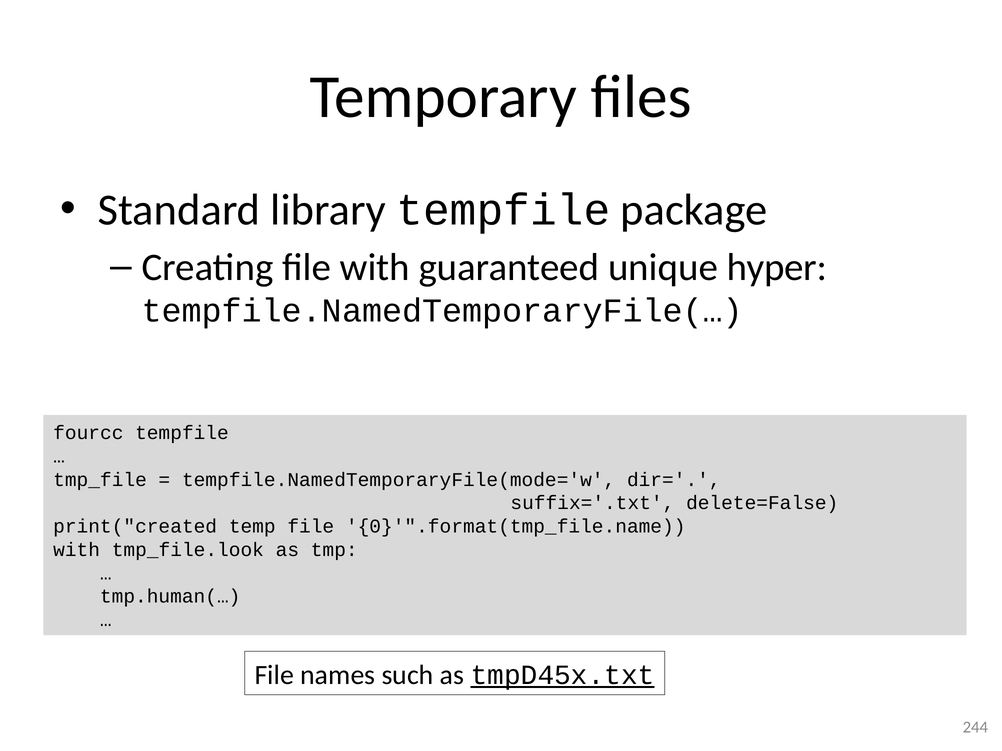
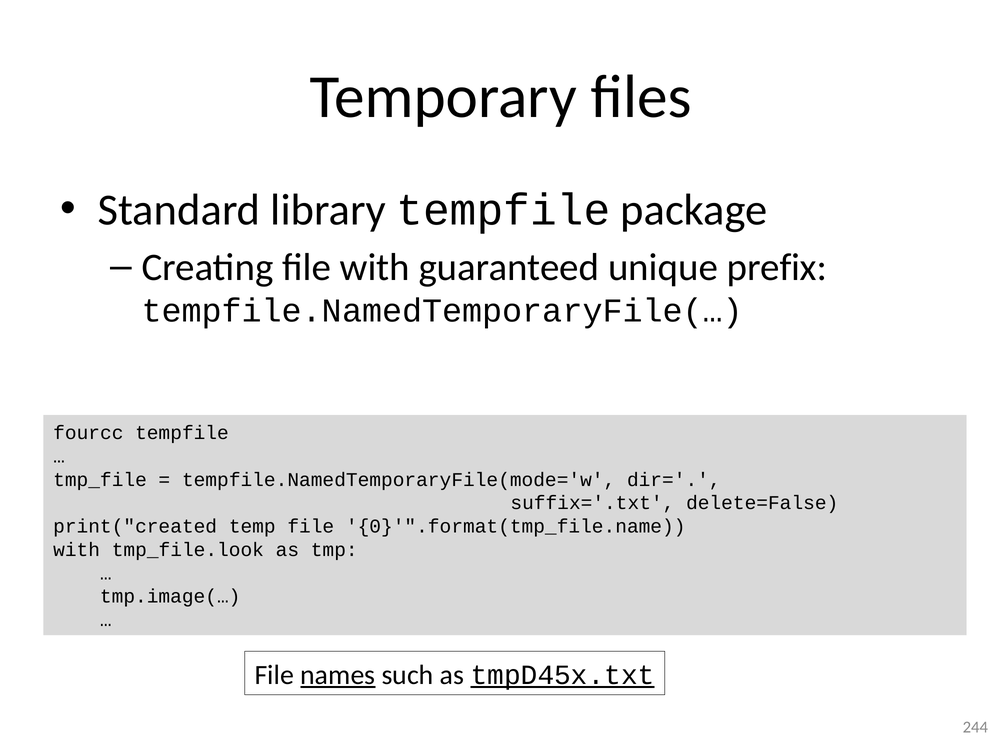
hyper: hyper -> prefix
tmp.human(…: tmp.human(… -> tmp.image(…
names underline: none -> present
